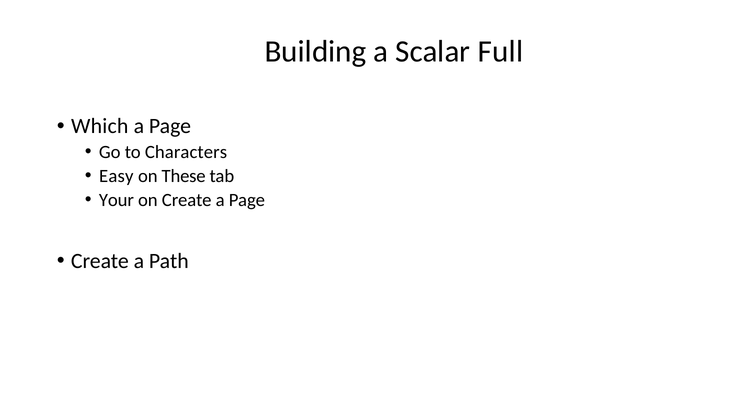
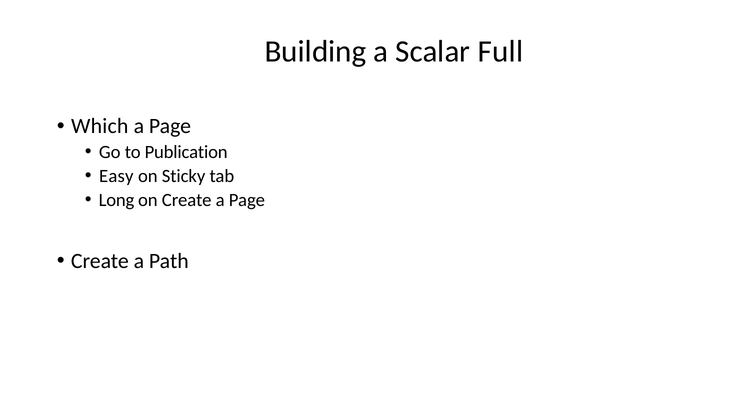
Characters: Characters -> Publication
These: These -> Sticky
Your: Your -> Long
